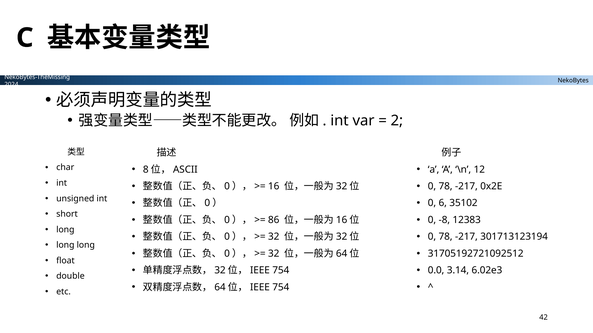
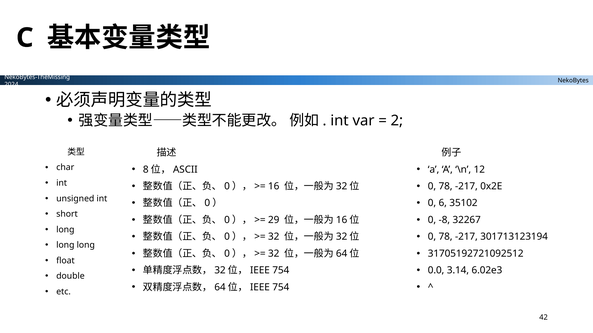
86: 86 -> 29
12383: 12383 -> 32267
